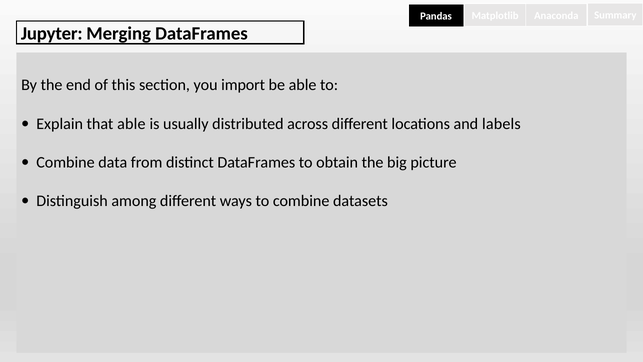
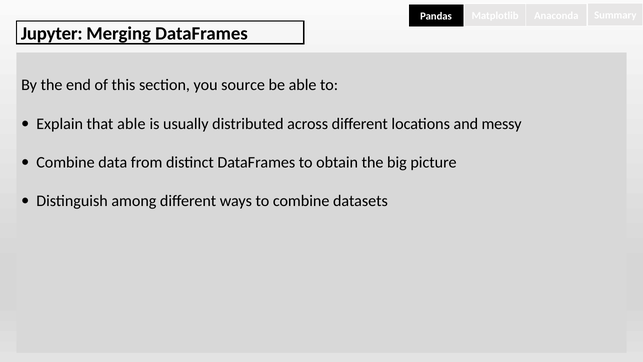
import: import -> source
labels: labels -> messy
